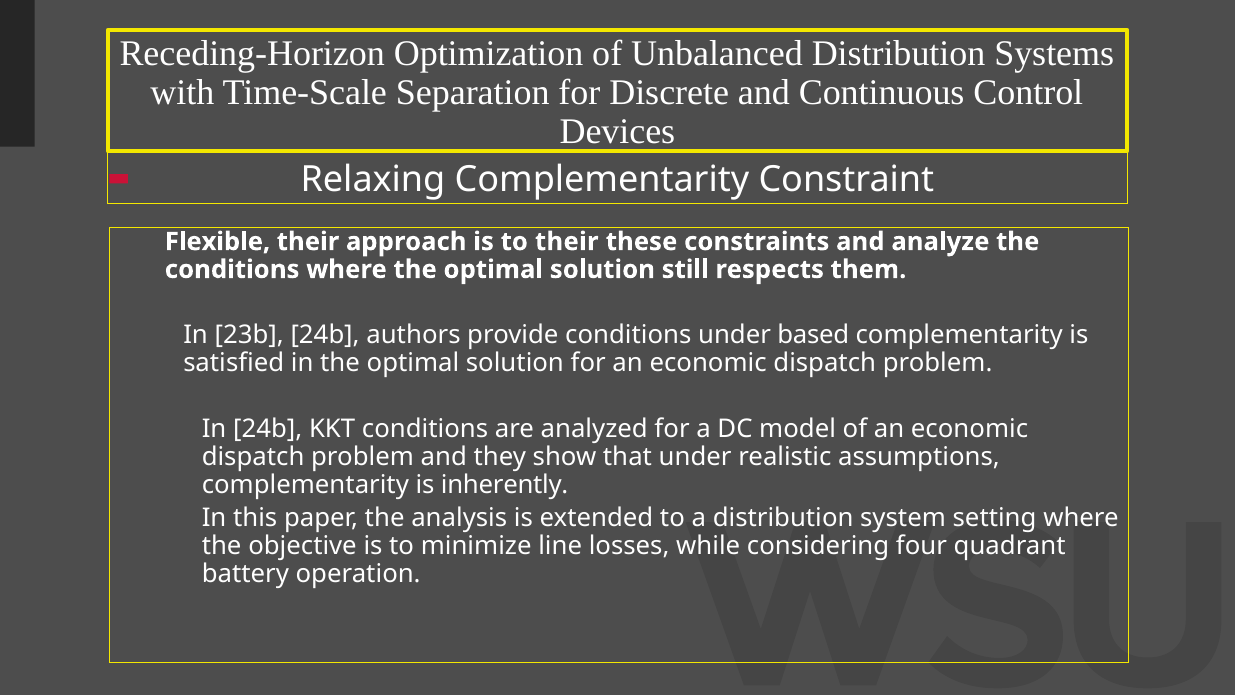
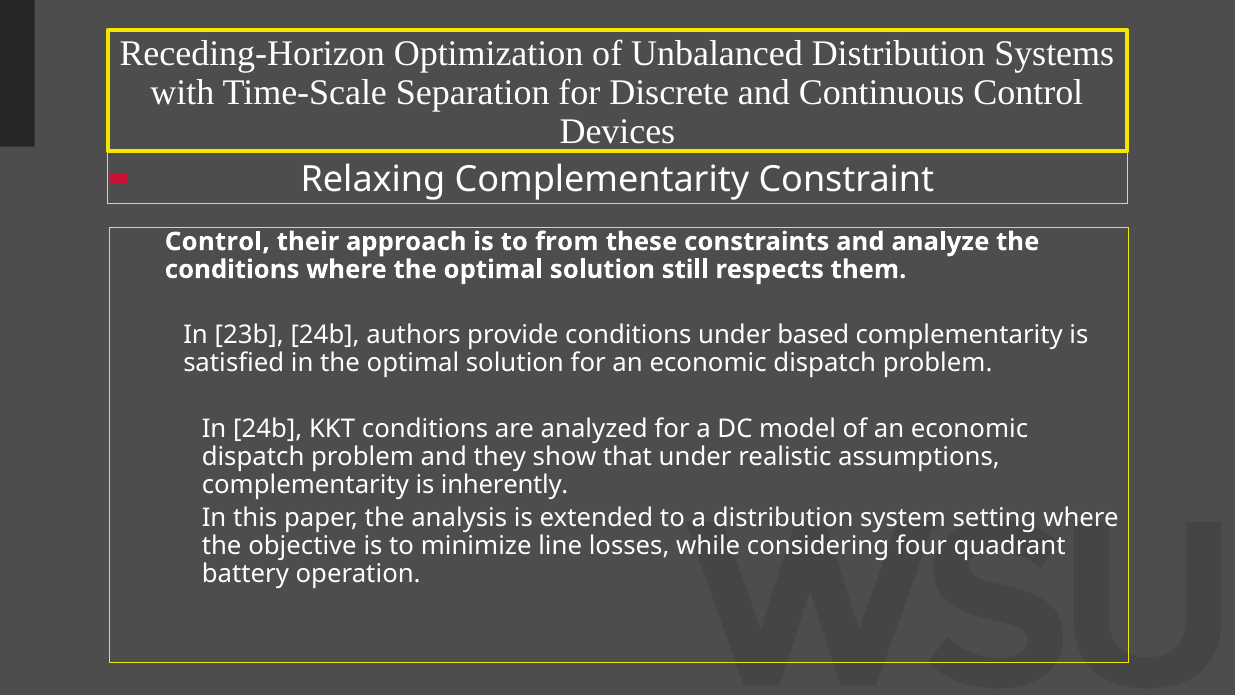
Flexible at (217, 242): Flexible -> Control
to their: their -> from
